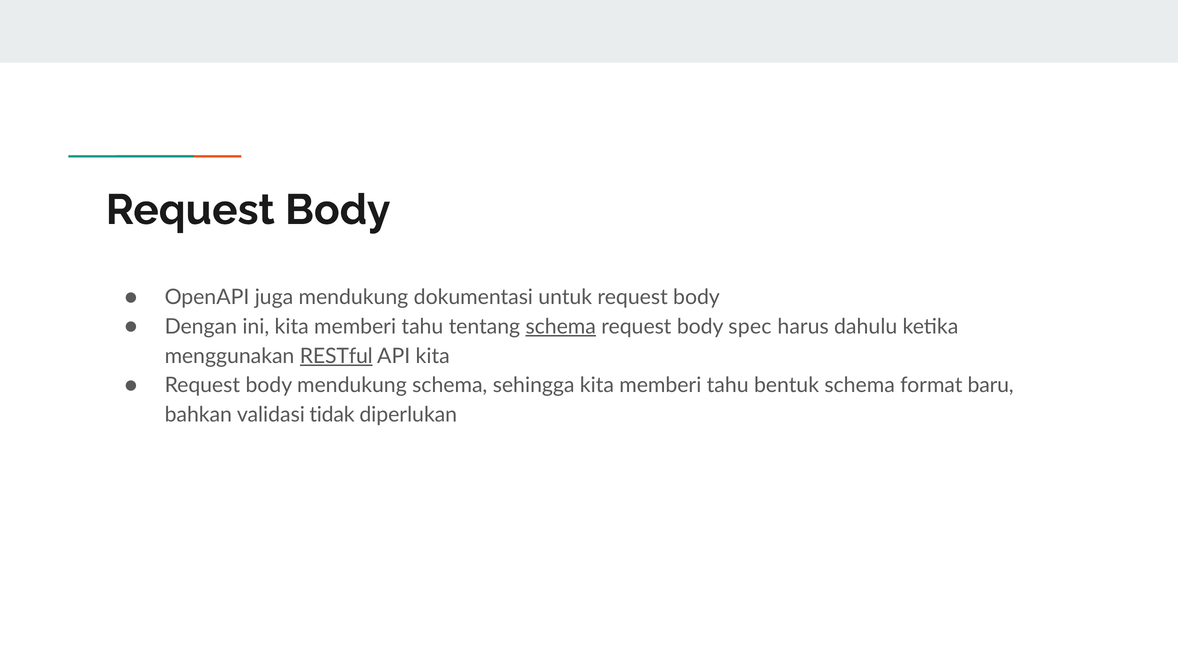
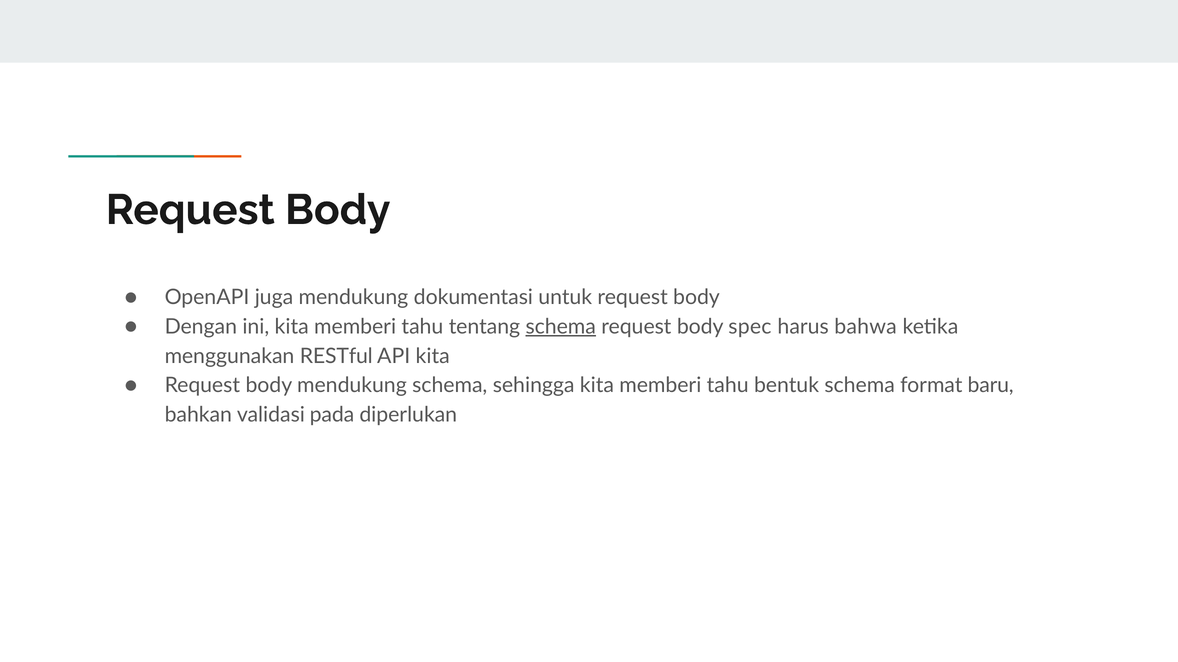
dahulu: dahulu -> bahwa
RESTful underline: present -> none
tidak: tidak -> pada
